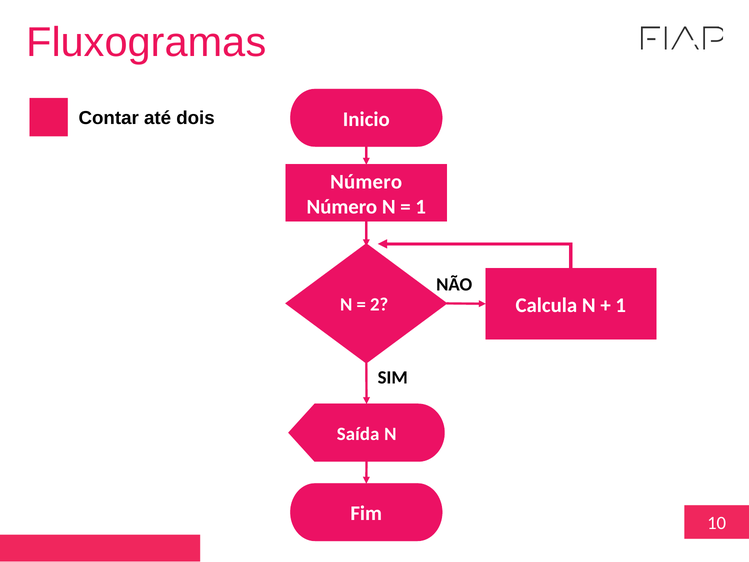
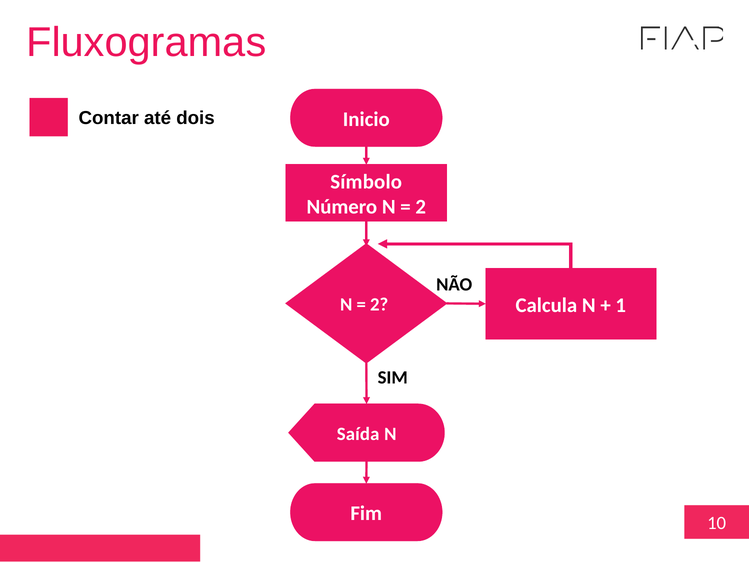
Número at (366, 182): Número -> Símbolo
1 at (421, 207): 1 -> 2
